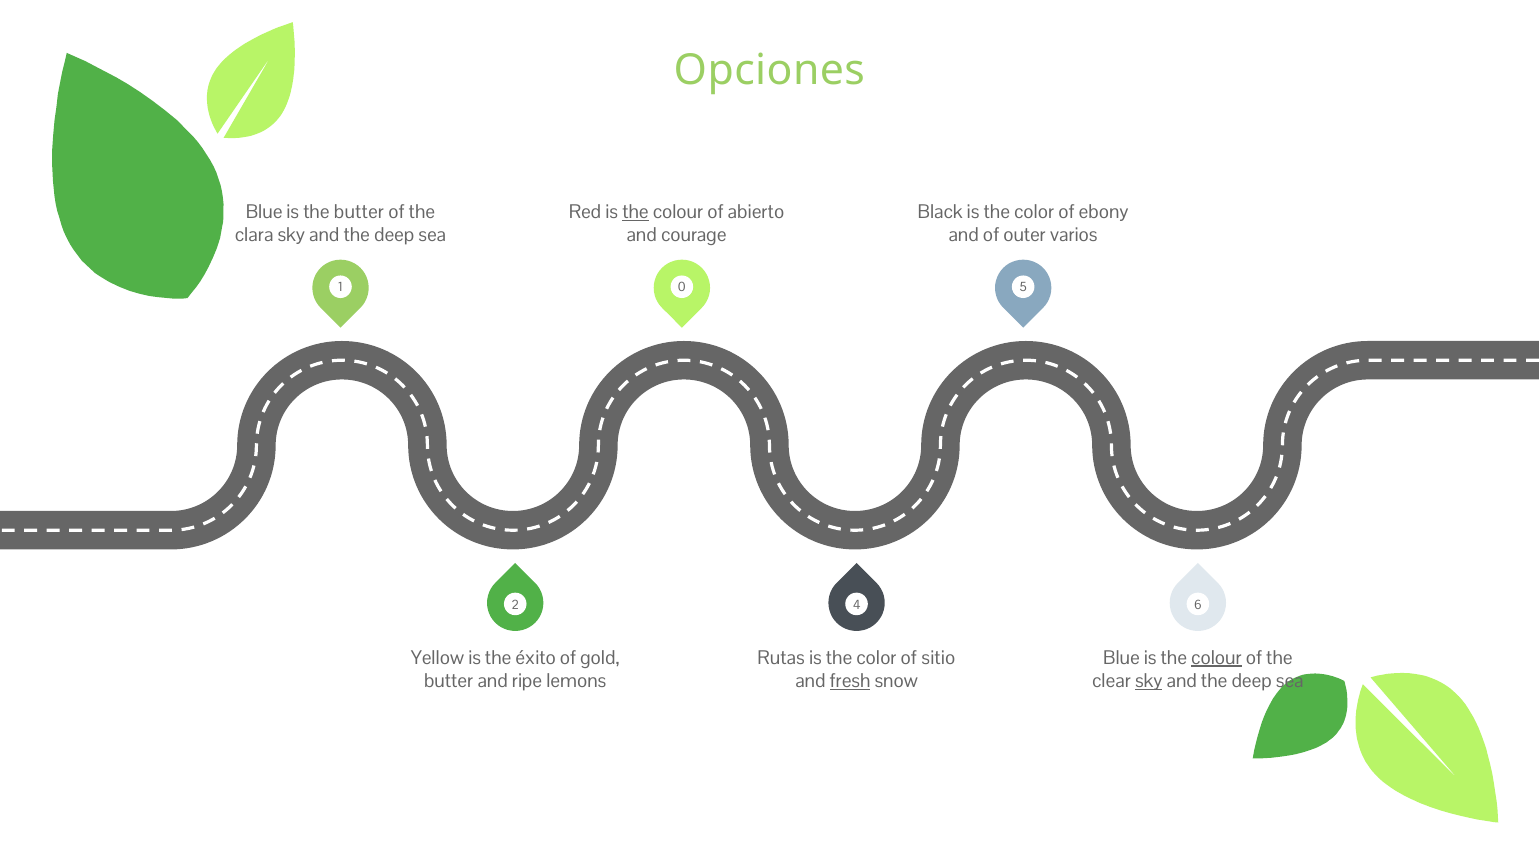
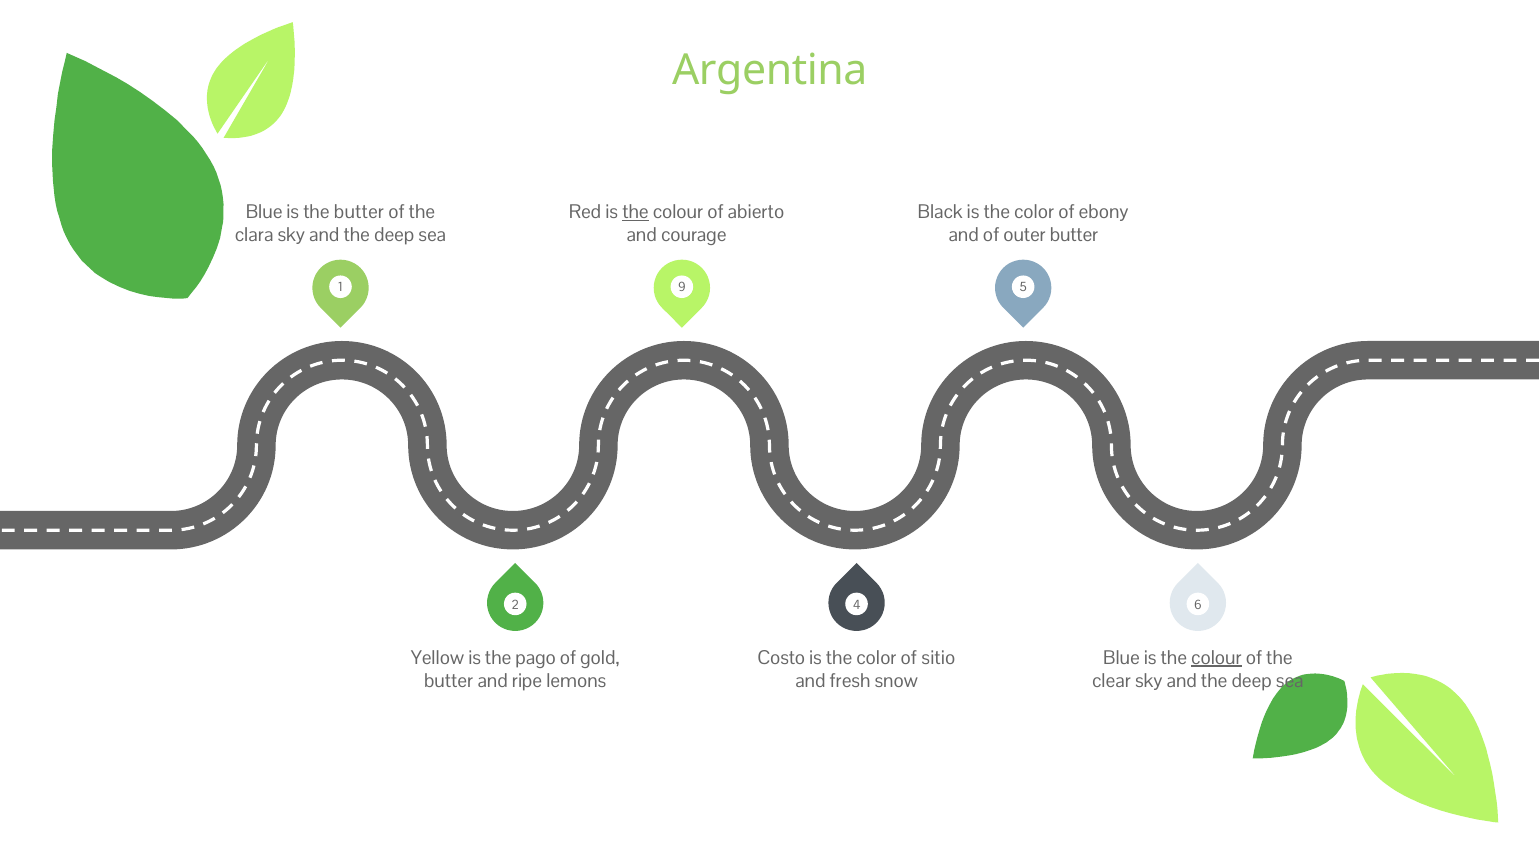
Opciones: Opciones -> Argentina
outer varios: varios -> butter
0: 0 -> 9
éxito: éxito -> pago
Rutas: Rutas -> Costo
fresh underline: present -> none
sky at (1149, 681) underline: present -> none
